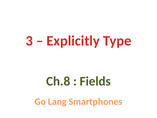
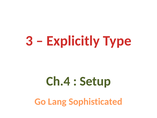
Ch.8: Ch.8 -> Ch.4
Fields: Fields -> Setup
Smartphones: Smartphones -> Sophisticated
